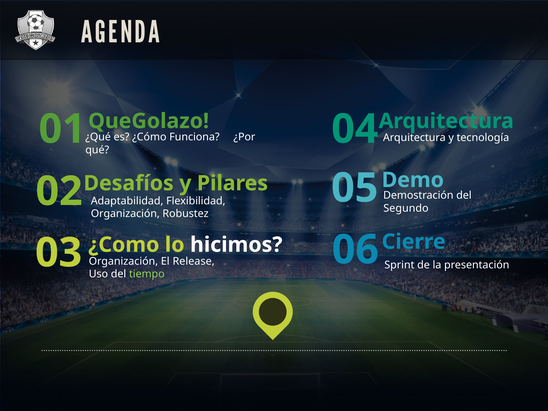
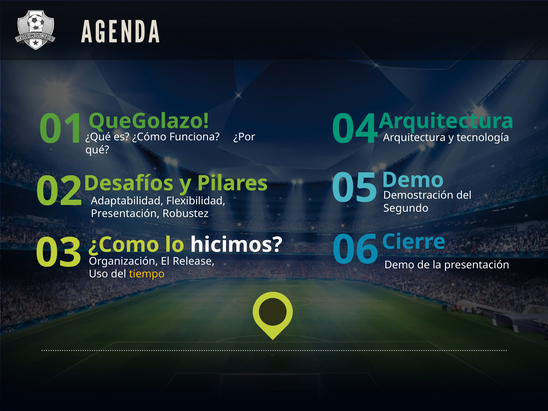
Organización at (125, 214): Organización -> Presentación
Sprint at (399, 265): Sprint -> Demo
tiempo colour: light green -> yellow
